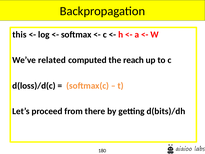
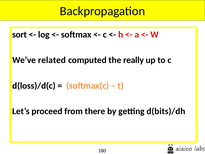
this: this -> sort
reach: reach -> really
